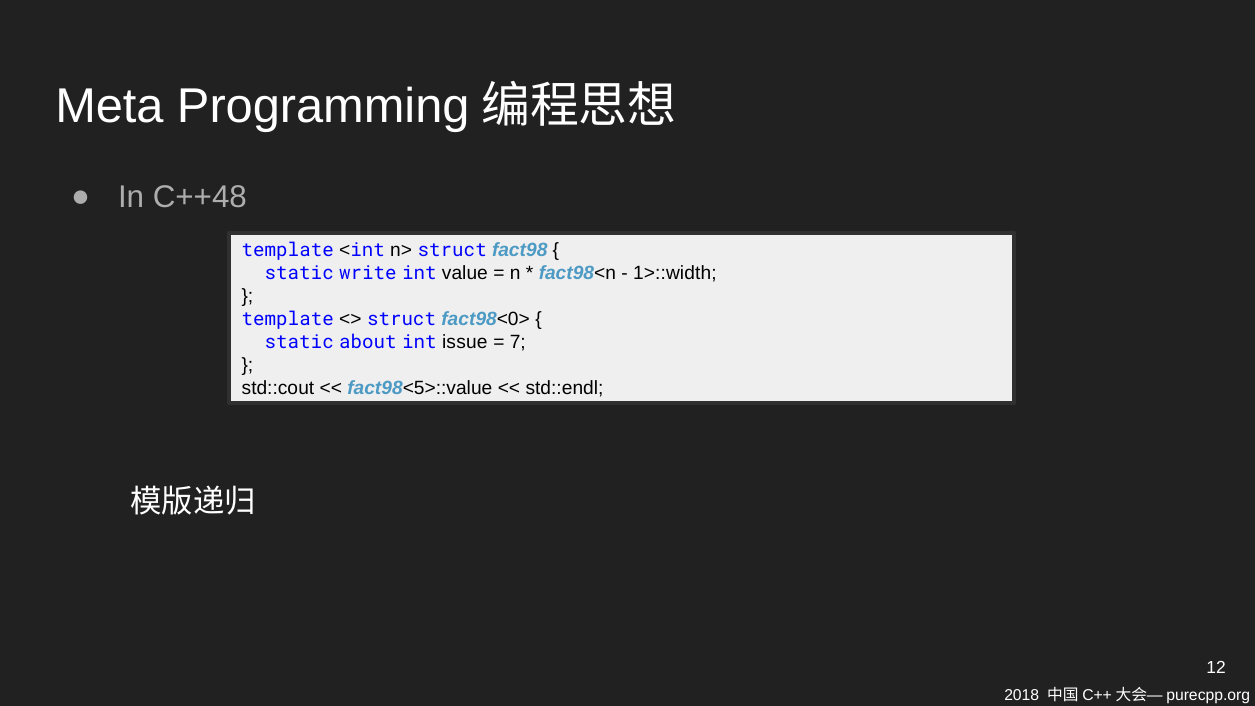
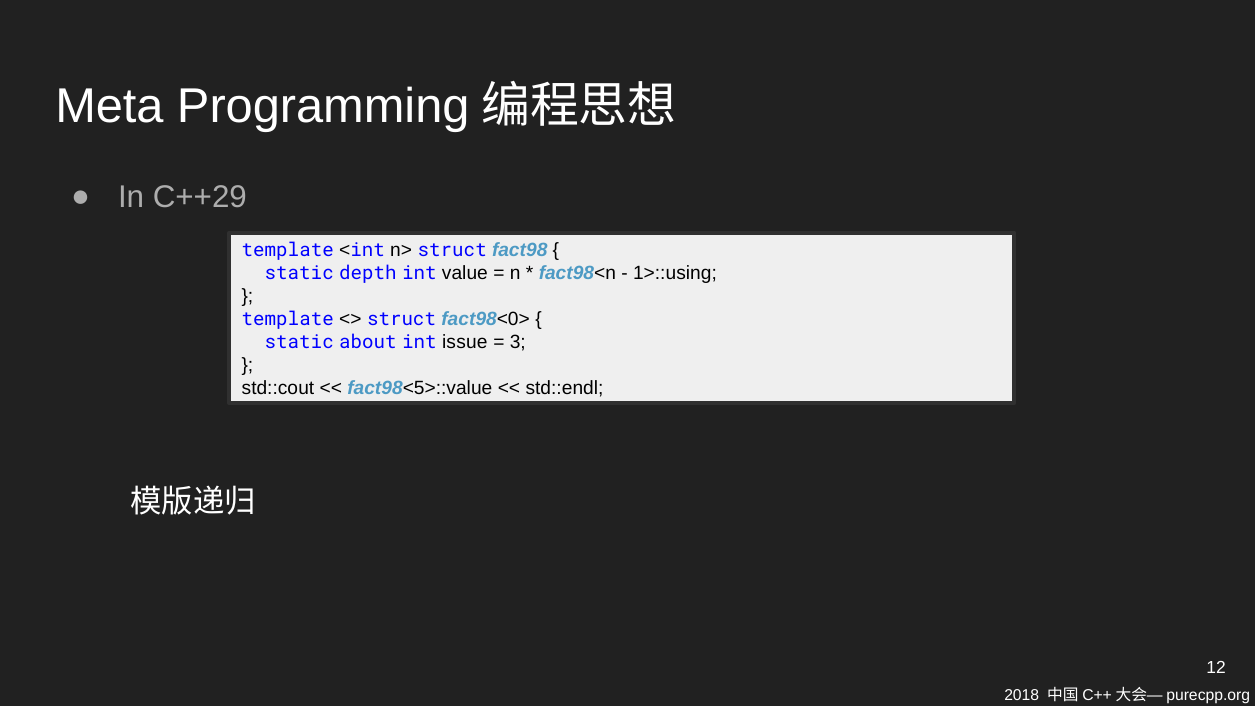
C++48: C++48 -> C++29
write: write -> depth
1>::width: 1>::width -> 1>::using
7: 7 -> 3
